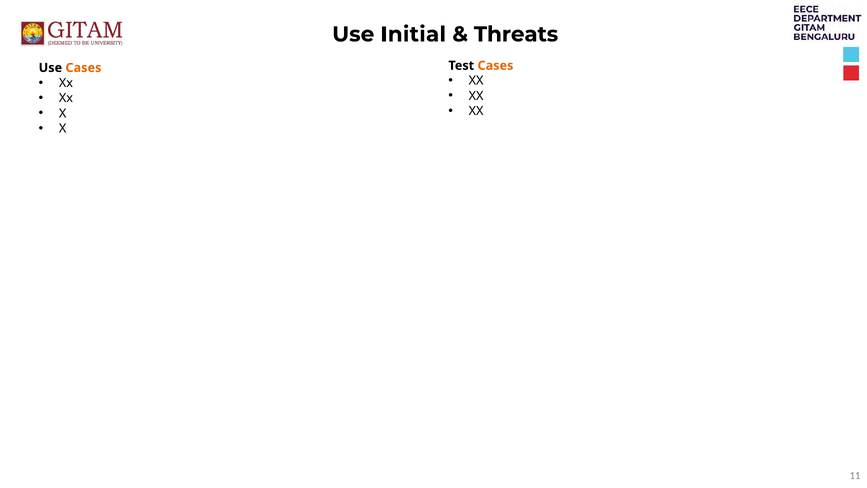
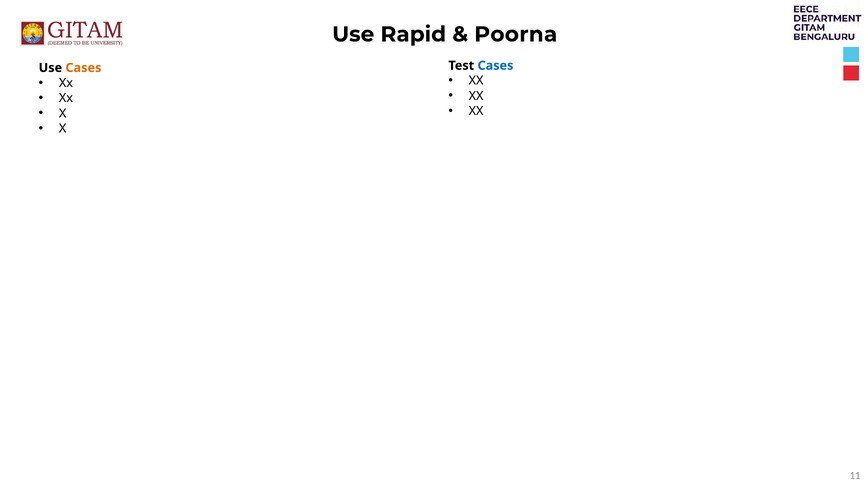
Initial: Initial -> Rapid
Threats: Threats -> Poorna
Cases at (495, 66) colour: orange -> blue
